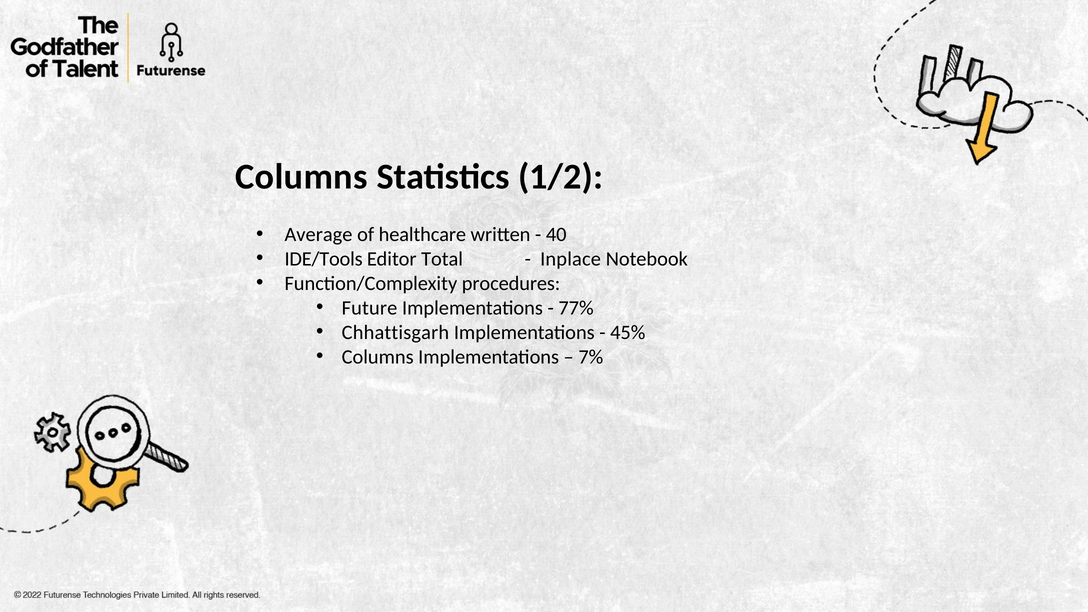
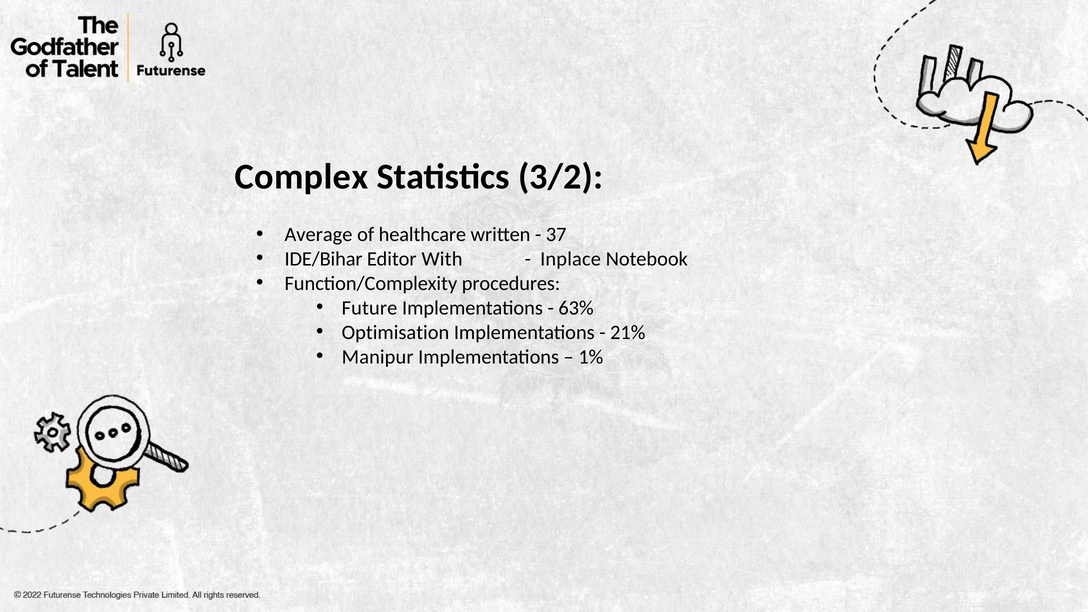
Columns at (301, 177): Columns -> Complex
1/2: 1/2 -> 3/2
40: 40 -> 37
IDE/Tools: IDE/Tools -> IDE/Bihar
Total: Total -> With
77%: 77% -> 63%
Chhattisgarh: Chhattisgarh -> Optimisation
45%: 45% -> 21%
Columns at (378, 357): Columns -> Manipur
7%: 7% -> 1%
